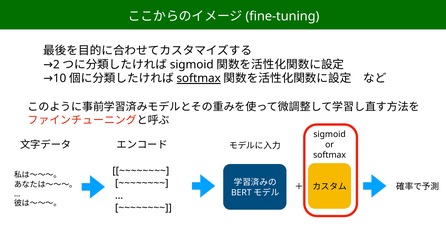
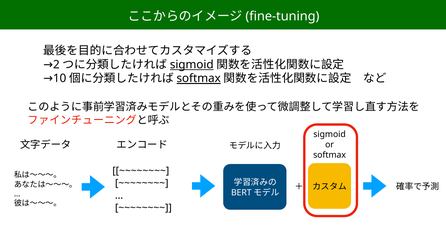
sigmoid at (192, 65) underline: none -> present
